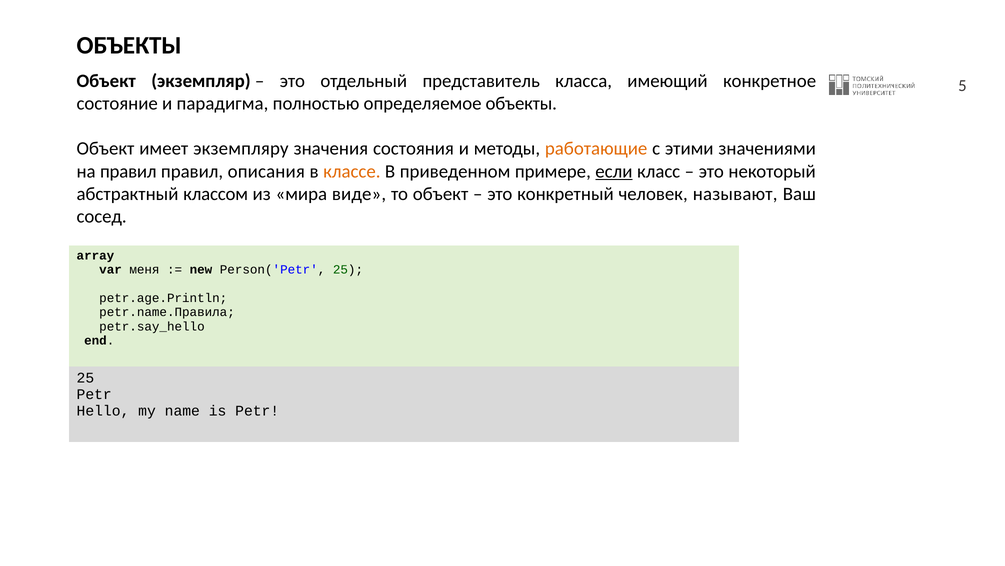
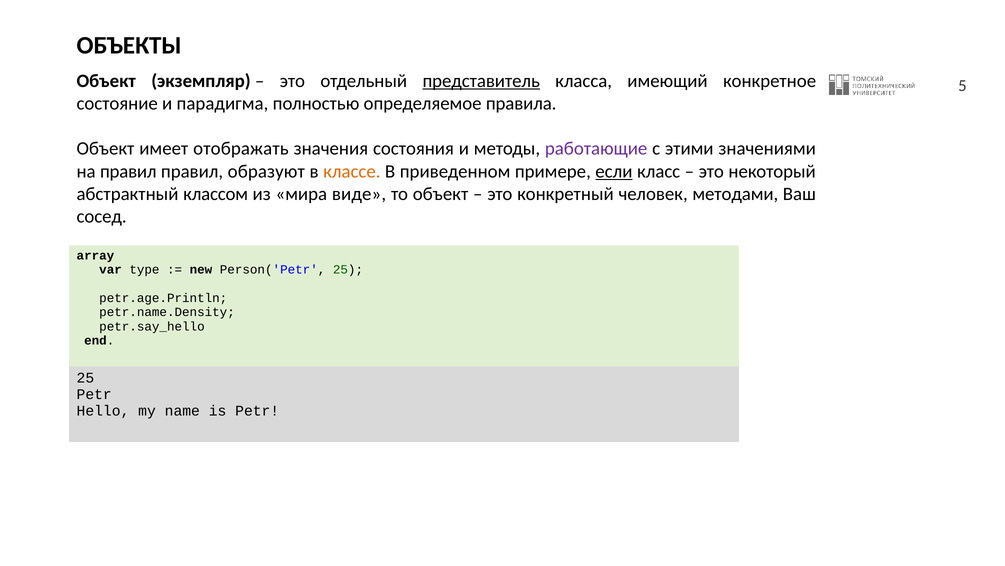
представитель underline: none -> present
определяемое объекты: объекты -> правила
экземпляру: экземпляру -> отображать
работающие colour: orange -> purple
описания: описания -> образуют
называют: называют -> методами
меня: меня -> type
petr.name.Правила: petr.name.Правила -> petr.name.Density
